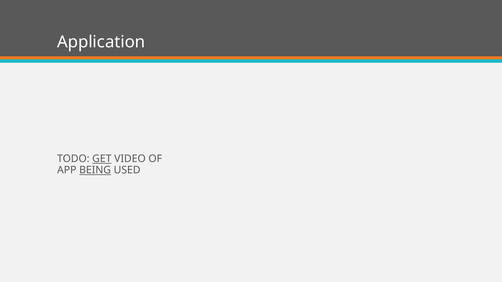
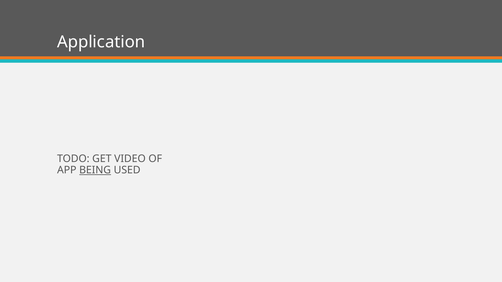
GET underline: present -> none
